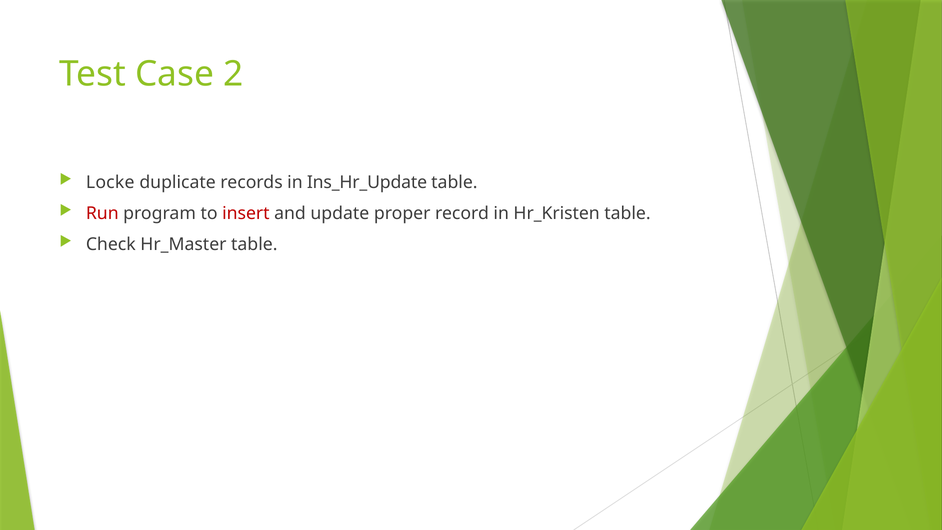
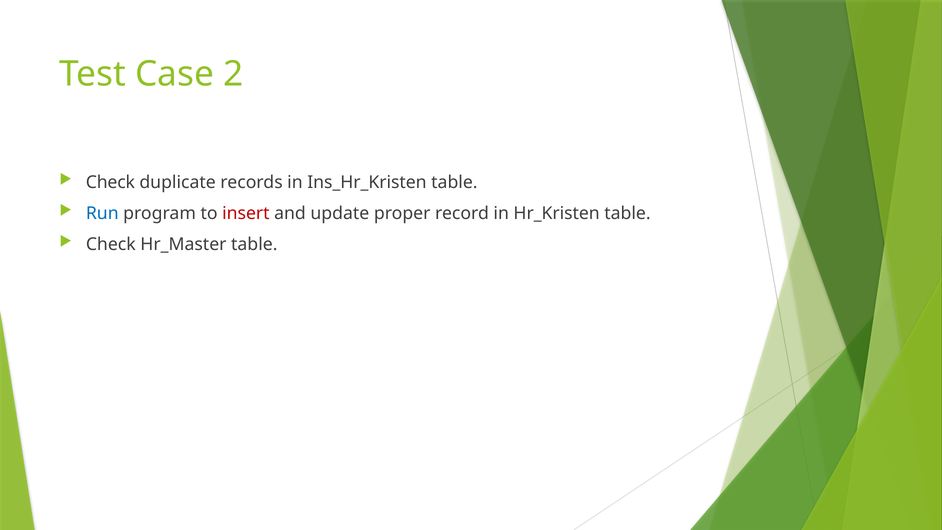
Locke at (110, 182): Locke -> Check
Ins_Hr_Update: Ins_Hr_Update -> Ins_Hr_Kristen
Run colour: red -> blue
